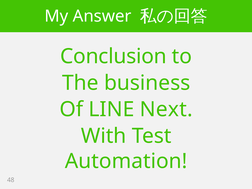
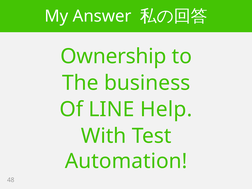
Conclusion: Conclusion -> Ownership
Next: Next -> Help
